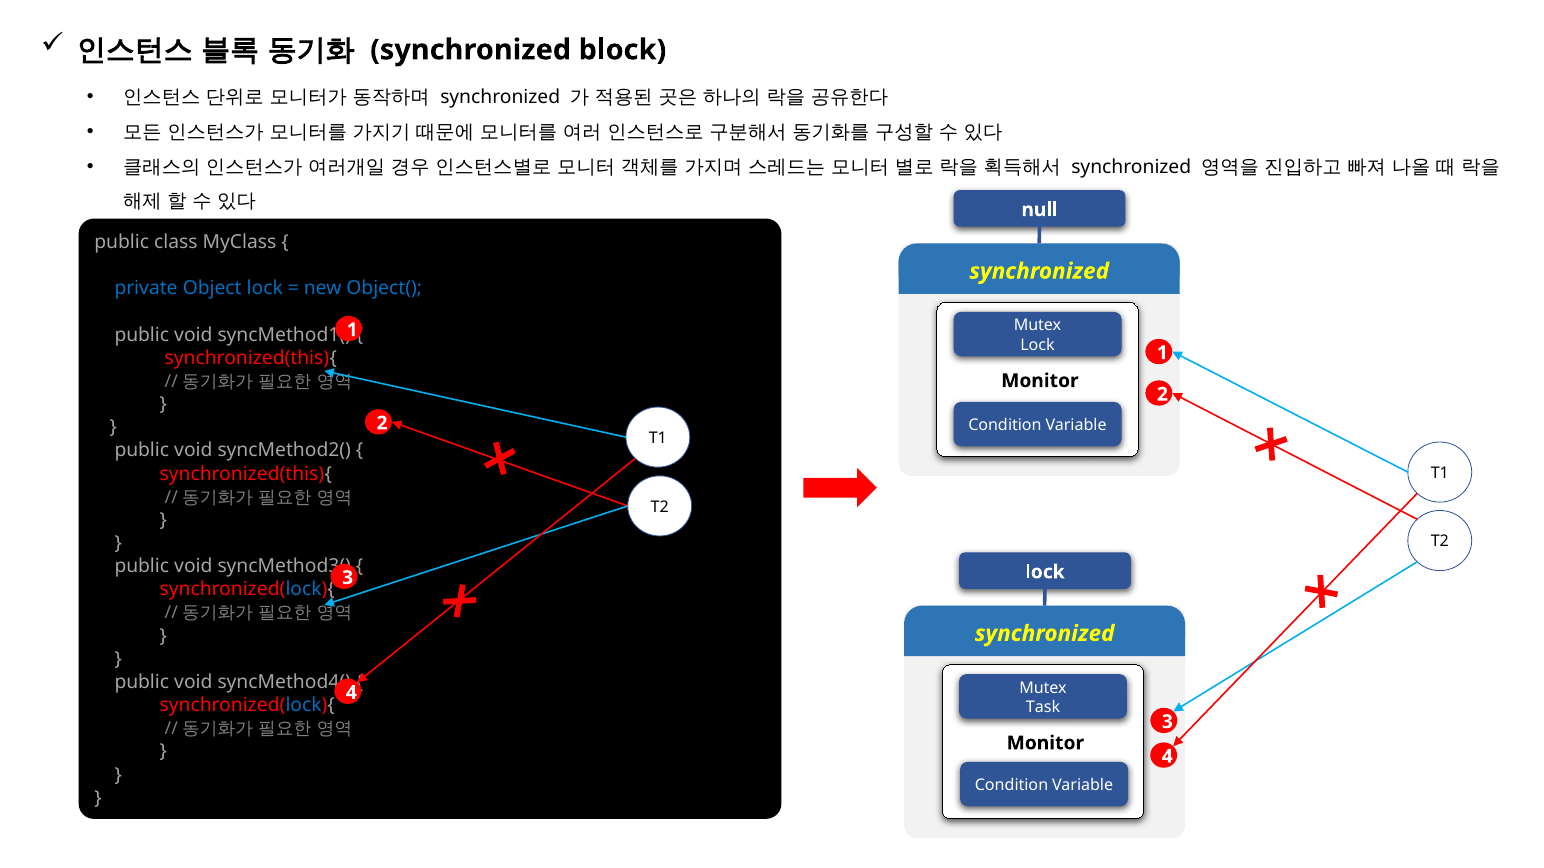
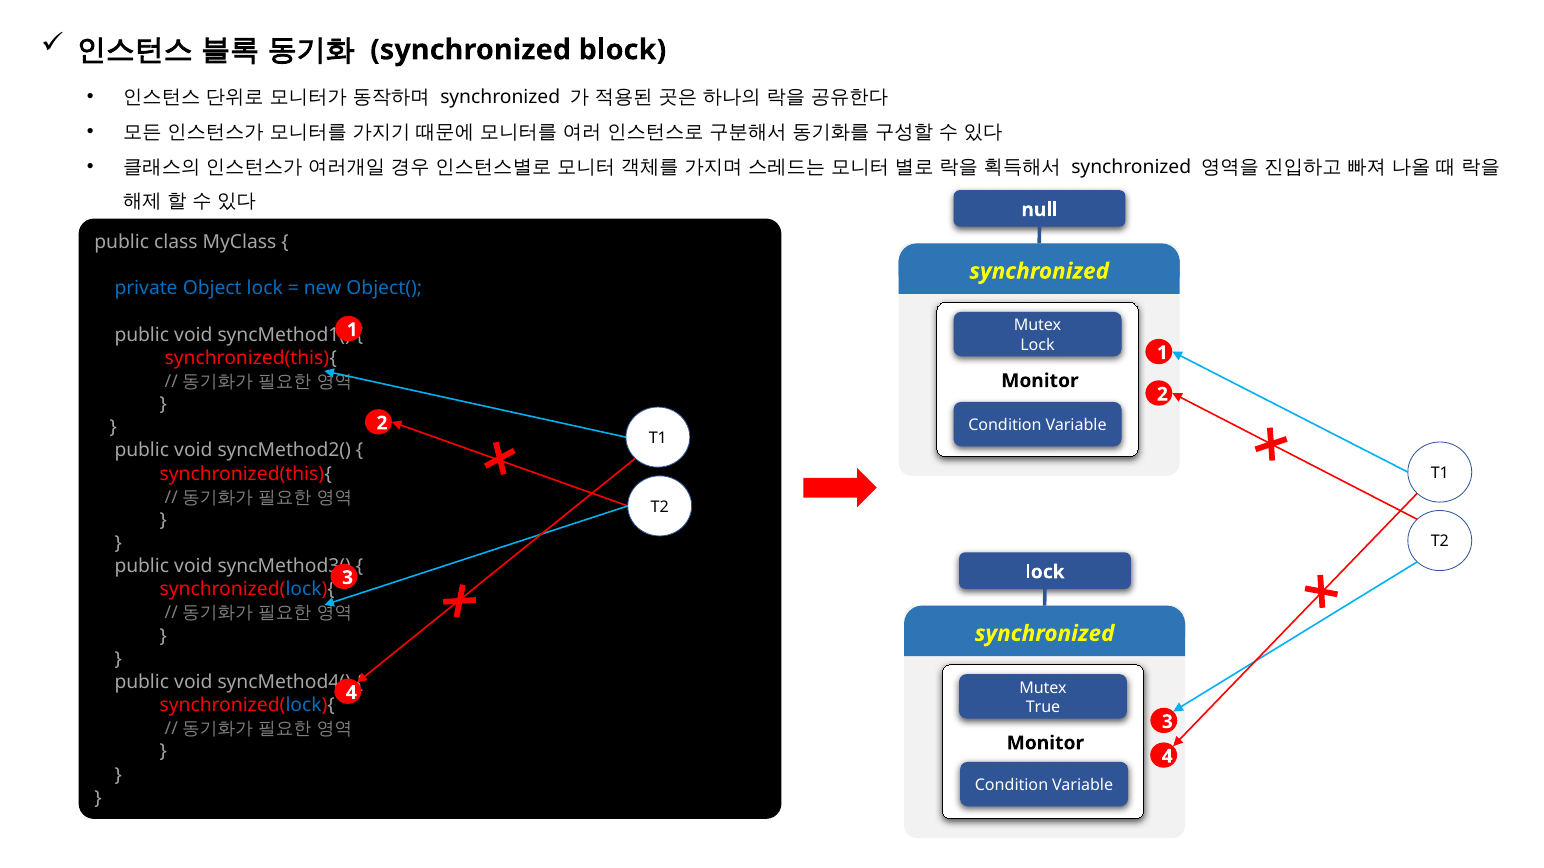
Task: Task -> True
